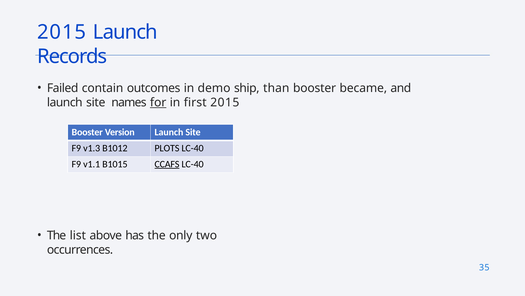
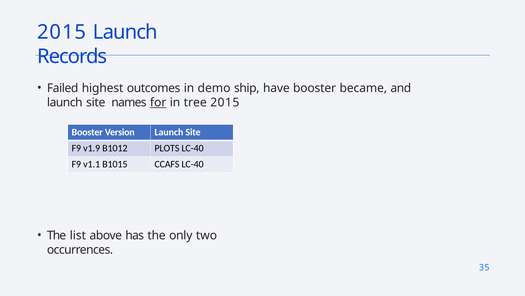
contain: contain -> highest
than: than -> have
first: first -> tree
v1.3: v1.3 -> v1.9
CCAFS underline: present -> none
